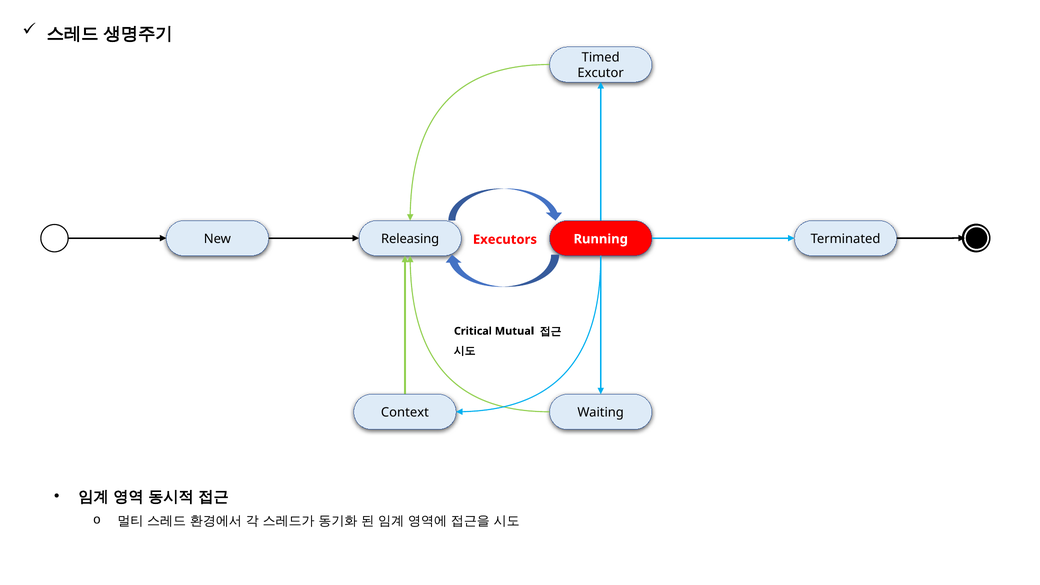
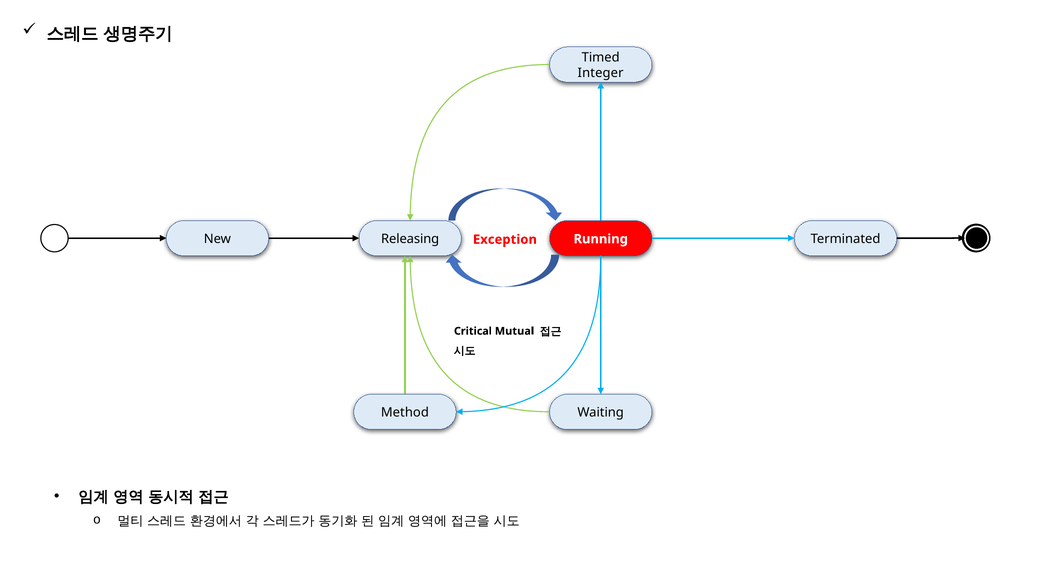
Excutor: Excutor -> Integer
Executors: Executors -> Exception
Context: Context -> Method
